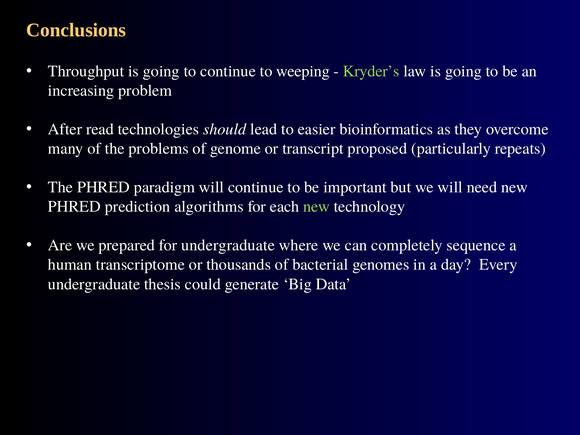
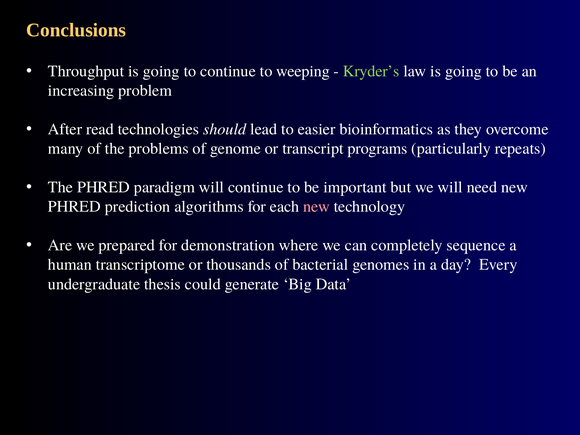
proposed: proposed -> programs
new at (317, 207) colour: light green -> pink
for undergraduate: undergraduate -> demonstration
